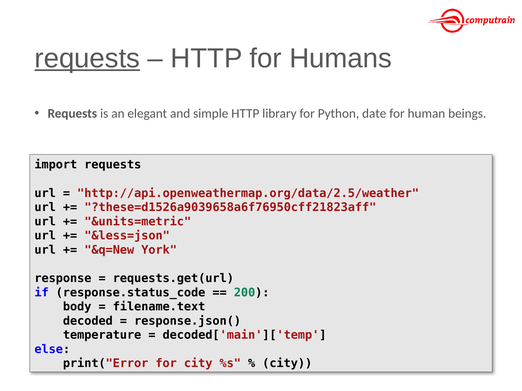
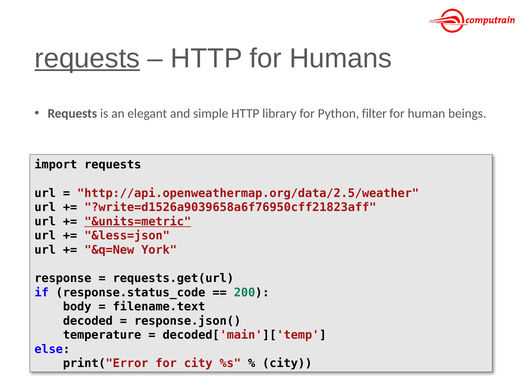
date: date -> filter
?these=d1526a9039658a6f76950cff21823aff: ?these=d1526a9039658a6f76950cff21823aff -> ?write=d1526a9039658a6f76950cff21823aff
&units=metric underline: none -> present
